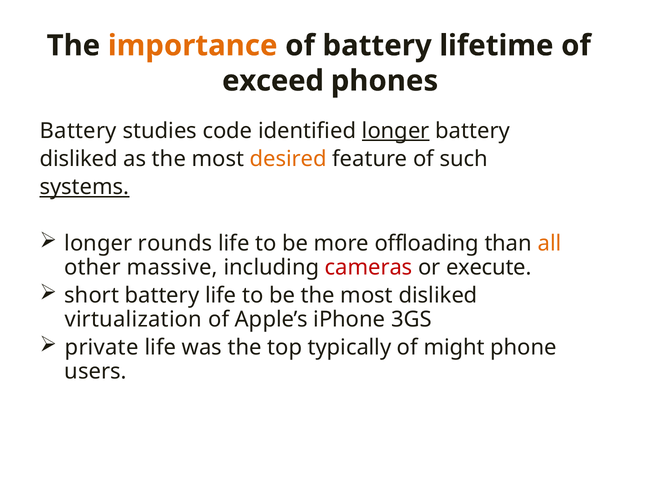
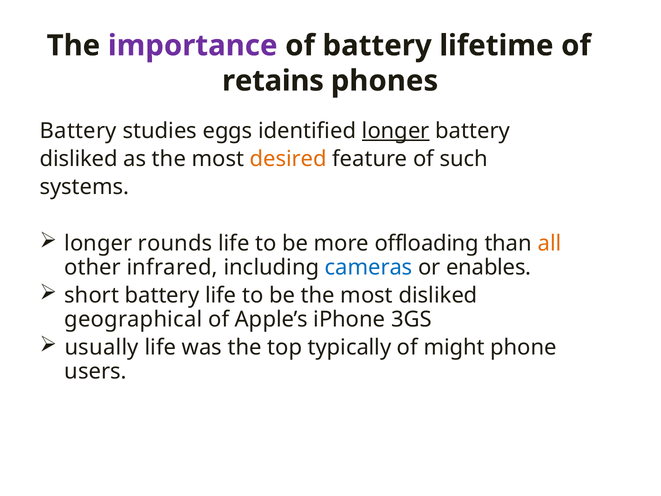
importance colour: orange -> purple
exceed: exceed -> retains
code: code -> eggs
systems underline: present -> none
massive: massive -> infrared
cameras colour: red -> blue
execute: execute -> enables
virtualization: virtualization -> geographical
private: private -> usually
